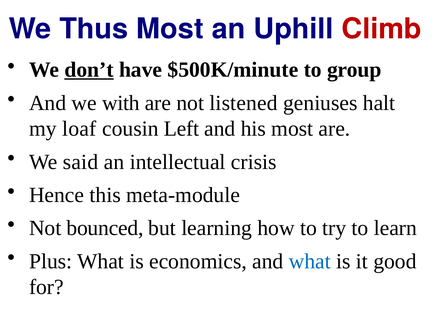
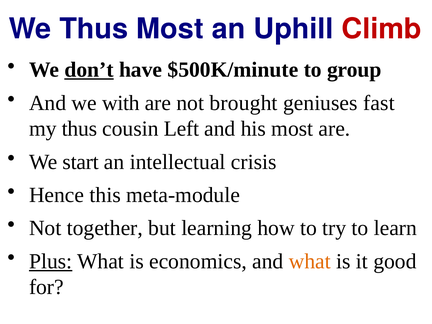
listened: listened -> brought
halt: halt -> fast
my loaf: loaf -> thus
said: said -> start
bounced: bounced -> together
Plus underline: none -> present
what at (310, 261) colour: blue -> orange
